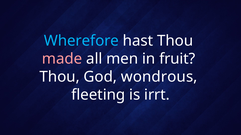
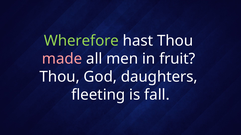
Wherefore colour: light blue -> light green
wondrous: wondrous -> daughters
irrt: irrt -> fall
